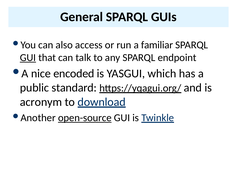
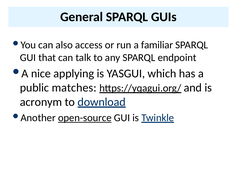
GUI at (28, 58) underline: present -> none
encoded: encoded -> applying
standard: standard -> matches
